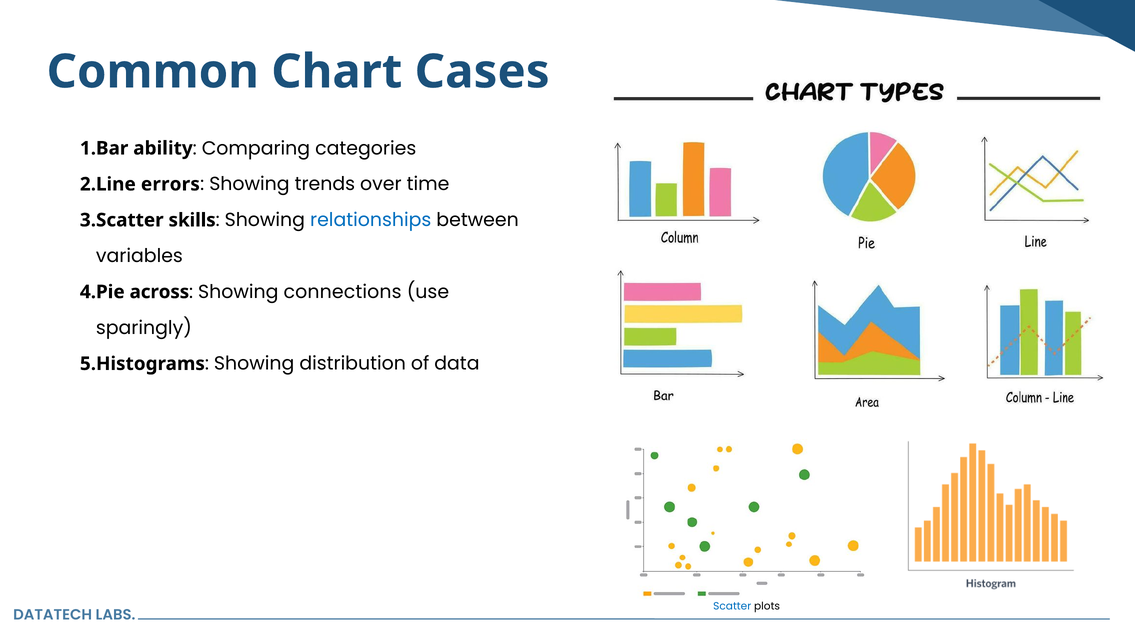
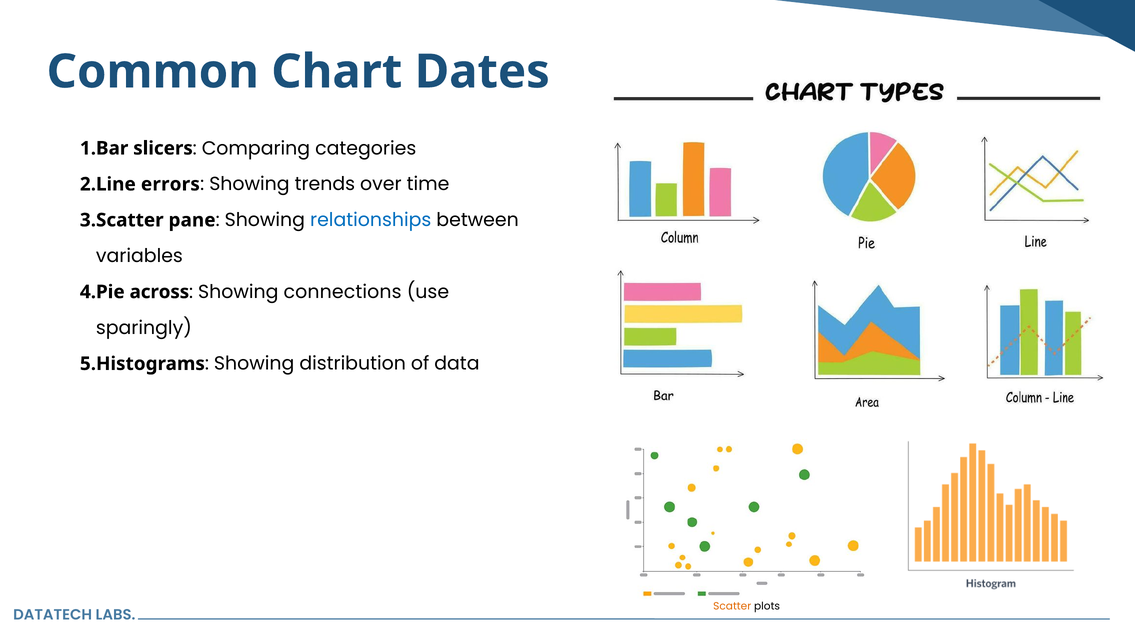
Cases: Cases -> Dates
ability: ability -> slicers
skills: skills -> pane
Scatter colour: blue -> orange
